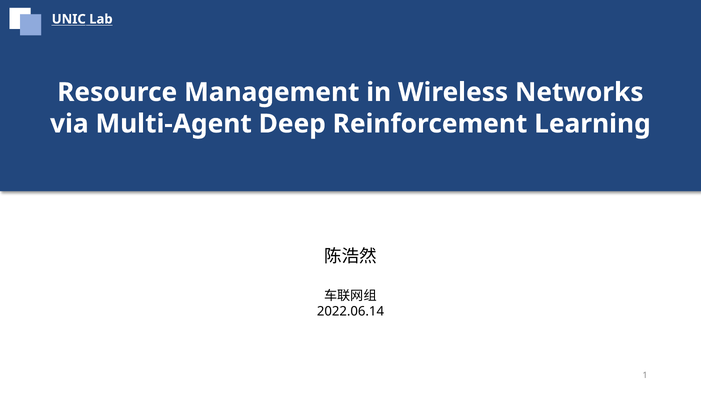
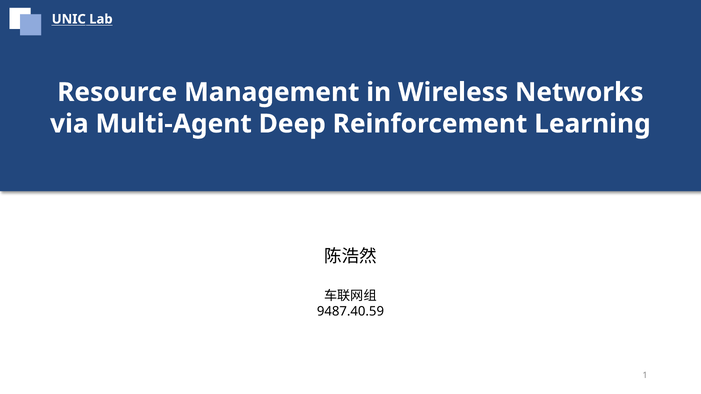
2022.06.14: 2022.06.14 -> 9487.40.59
